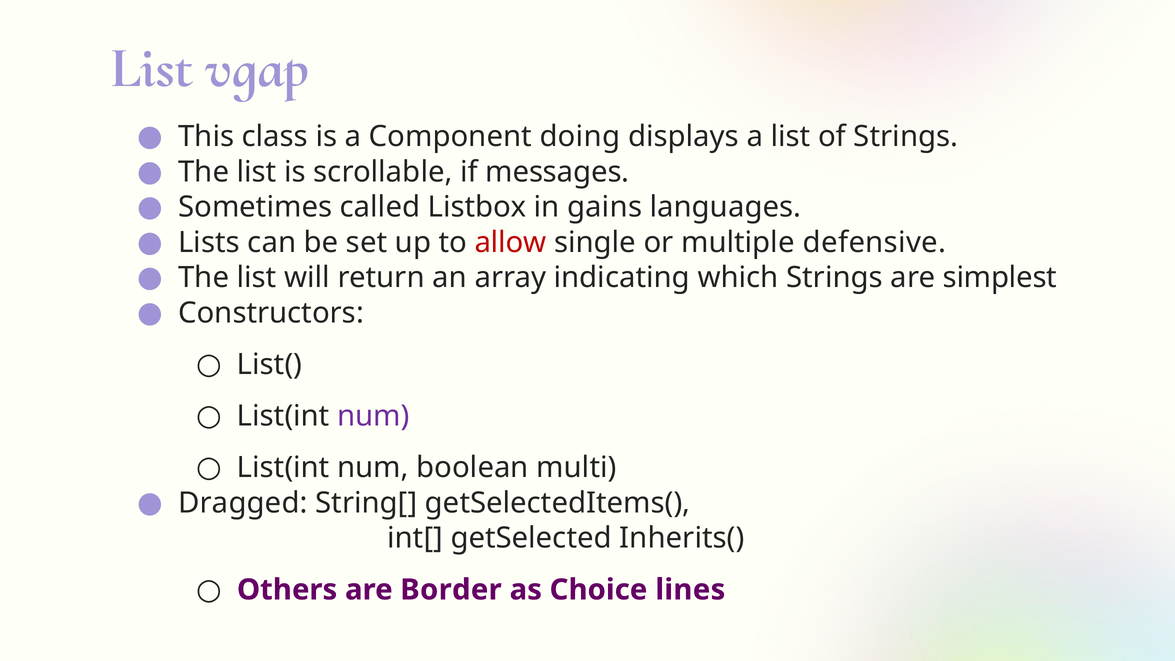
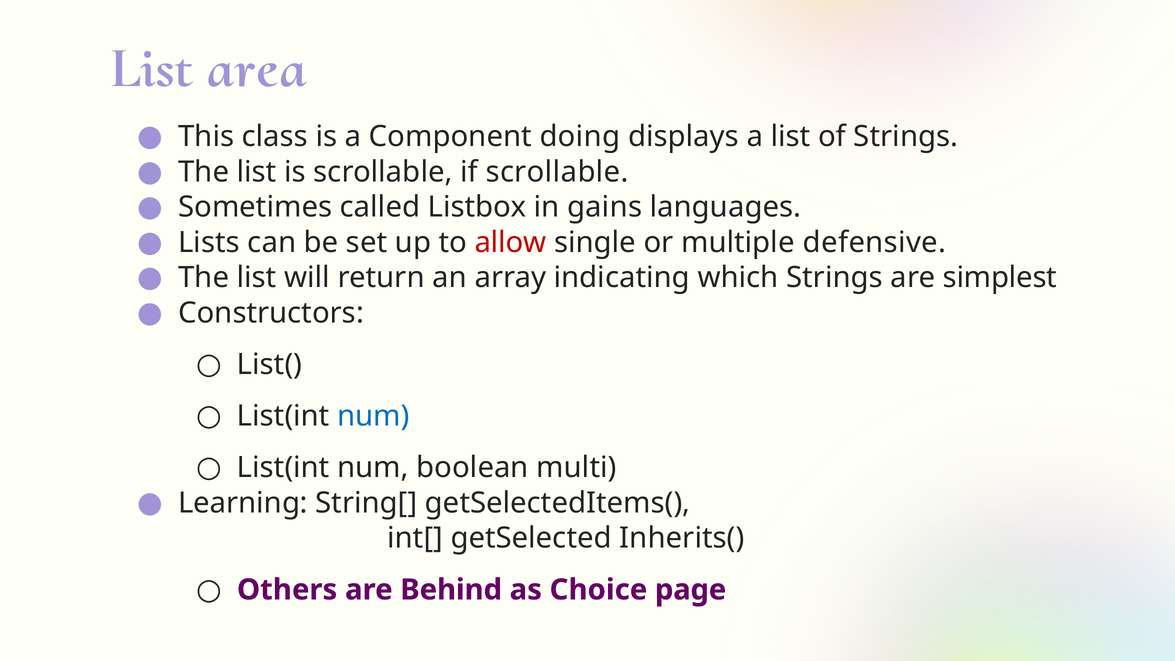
vgap: vgap -> area
if messages: messages -> scrollable
num at (373, 416) colour: purple -> blue
Dragged: Dragged -> Learning
Border: Border -> Behind
lines: lines -> page
